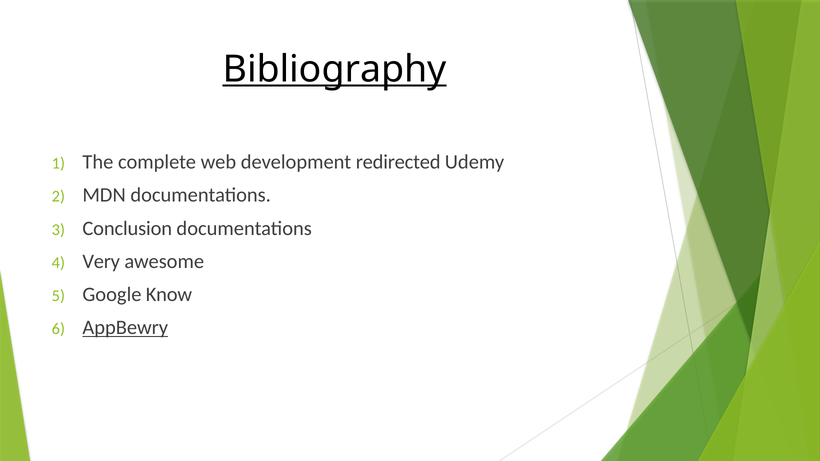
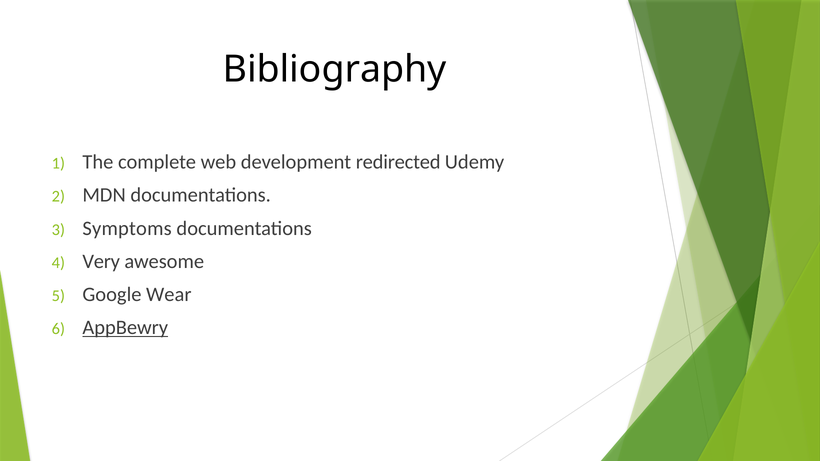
Bibliography underline: present -> none
Conclusion: Conclusion -> Symptoms
Know: Know -> Wear
